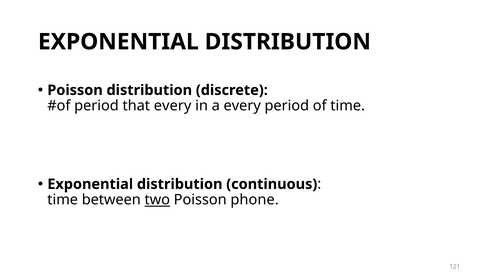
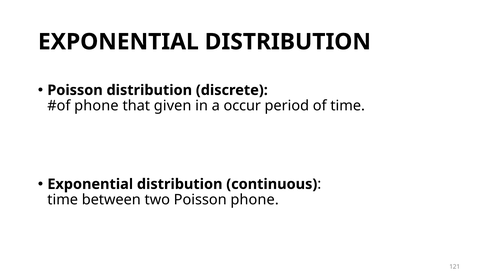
period at (96, 106): period -> phone
that every: every -> given
a every: every -> occur
two at (157, 200) underline: present -> none
